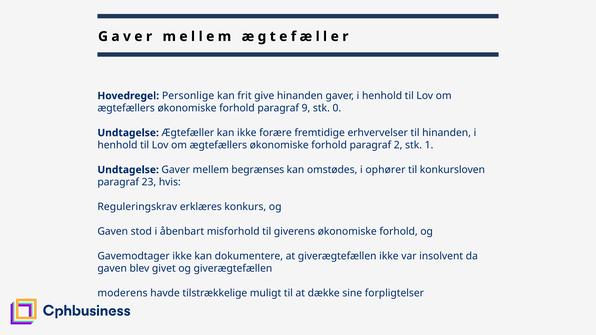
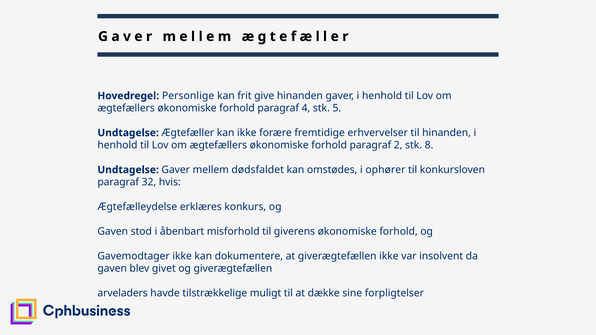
9: 9 -> 4
0: 0 -> 5
stk 1: 1 -> 8
begrænses: begrænses -> dødsfaldet
23: 23 -> 32
Reguleringskrav: Reguleringskrav -> Ægtefælleydelse
moderens: moderens -> arveladers
